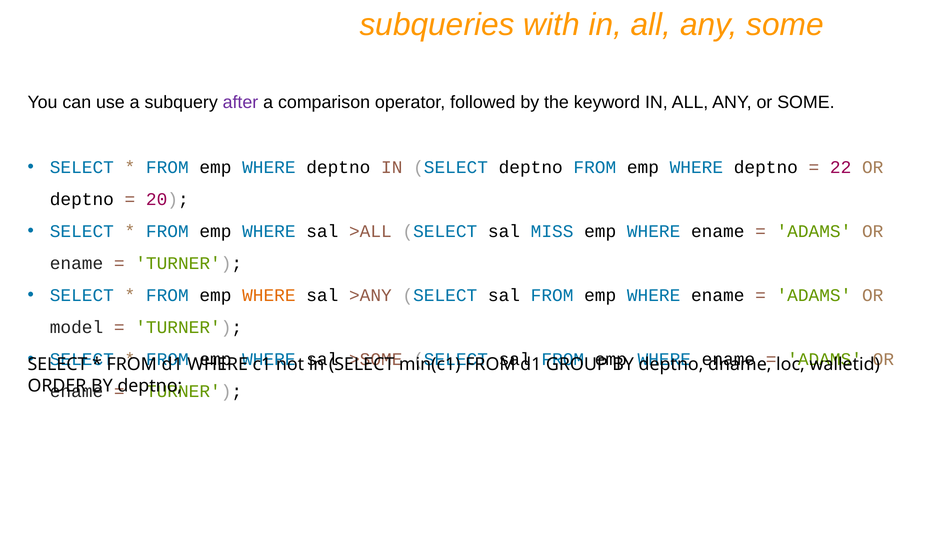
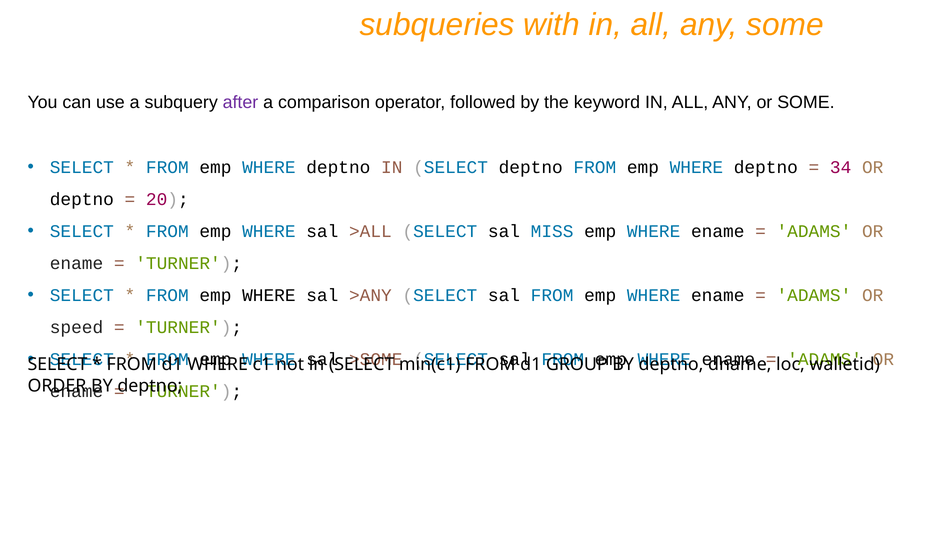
22: 22 -> 34
WHERE at (269, 296) colour: orange -> black
model: model -> speed
